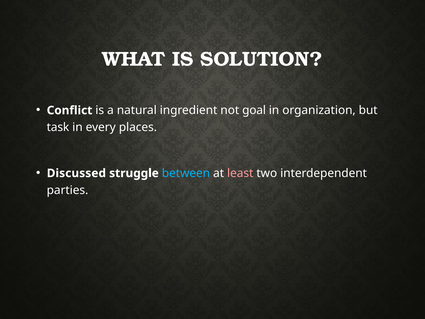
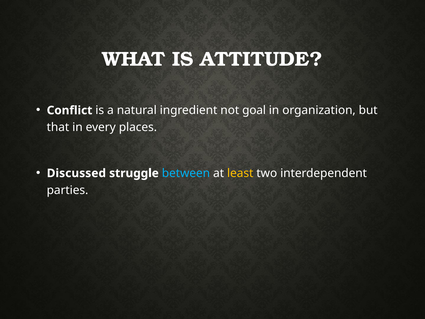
SOLUTION: SOLUTION -> ATTITUDE
task: task -> that
least colour: pink -> yellow
